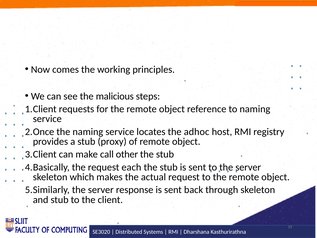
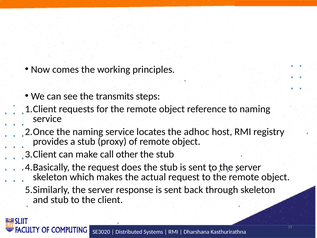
malicious: malicious -> transmits
each: each -> does
